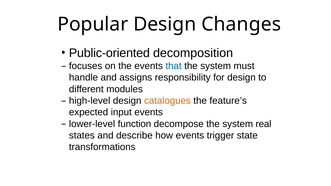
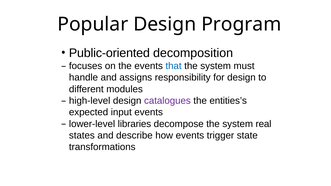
Changes: Changes -> Program
catalogues colour: orange -> purple
feature’s: feature’s -> entities’s
function: function -> libraries
